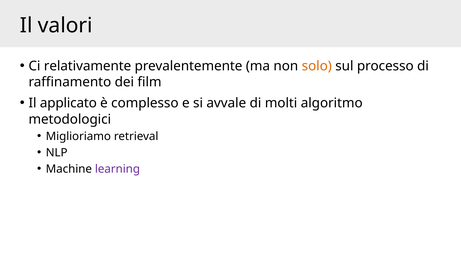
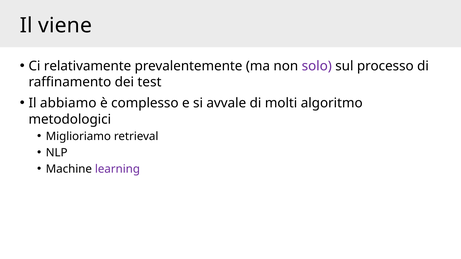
valori: valori -> viene
solo colour: orange -> purple
film: film -> test
applicato: applicato -> abbiamo
